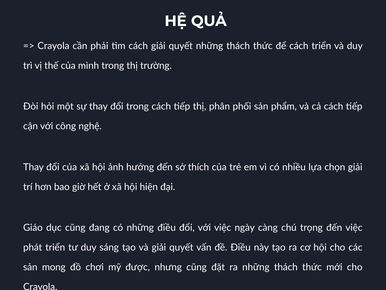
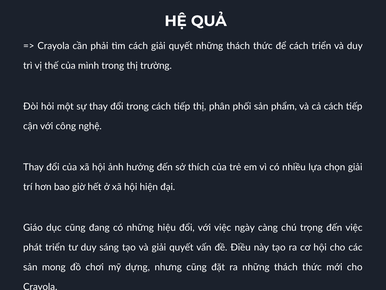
những điều: điều -> hiệu
được: được -> dựng
